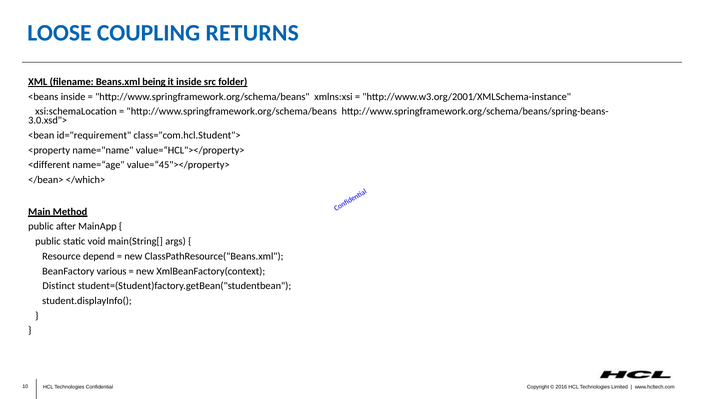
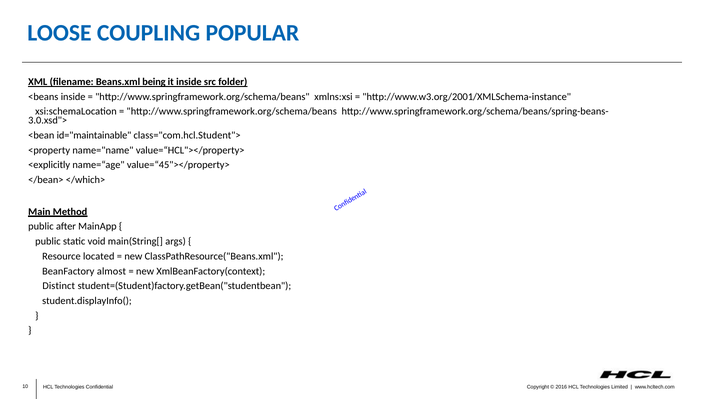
RETURNS: RETURNS -> POPULAR
id="requirement: id="requirement -> id="maintainable
<different: <different -> <explicitly
depend: depend -> located
various: various -> almost
